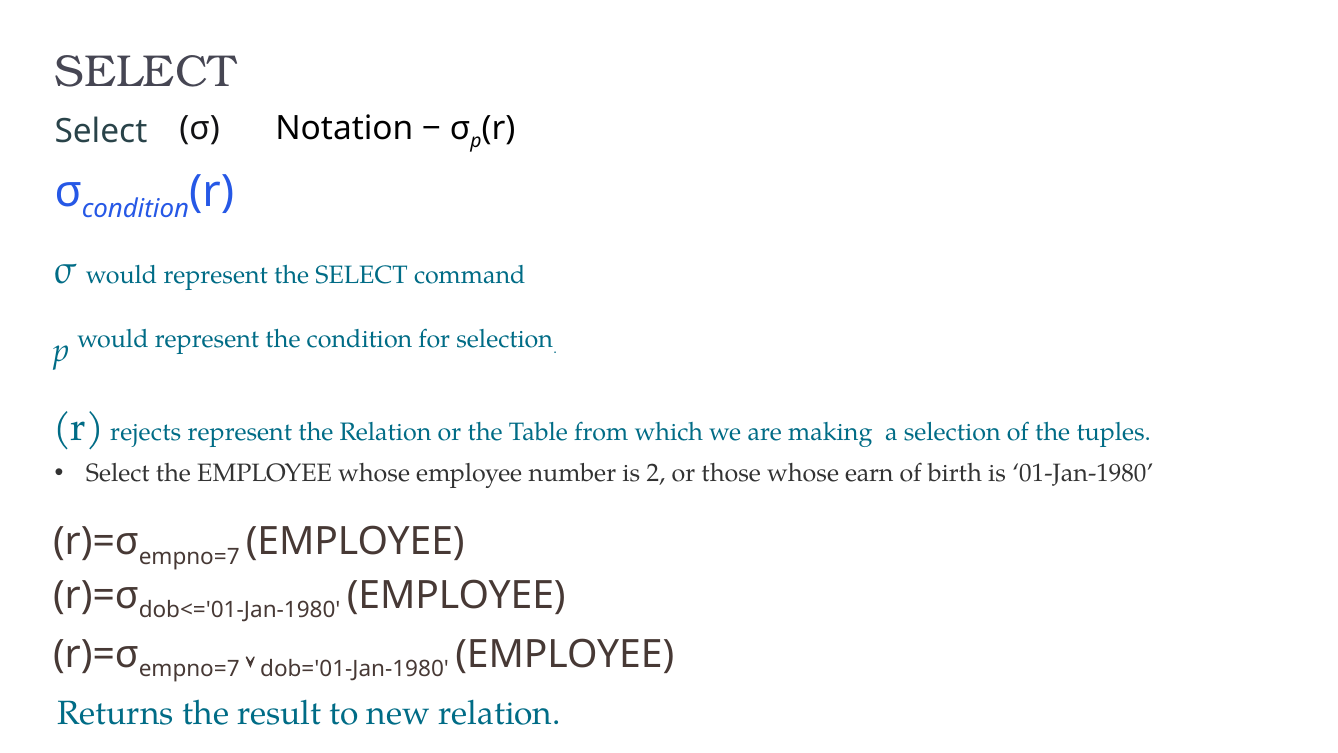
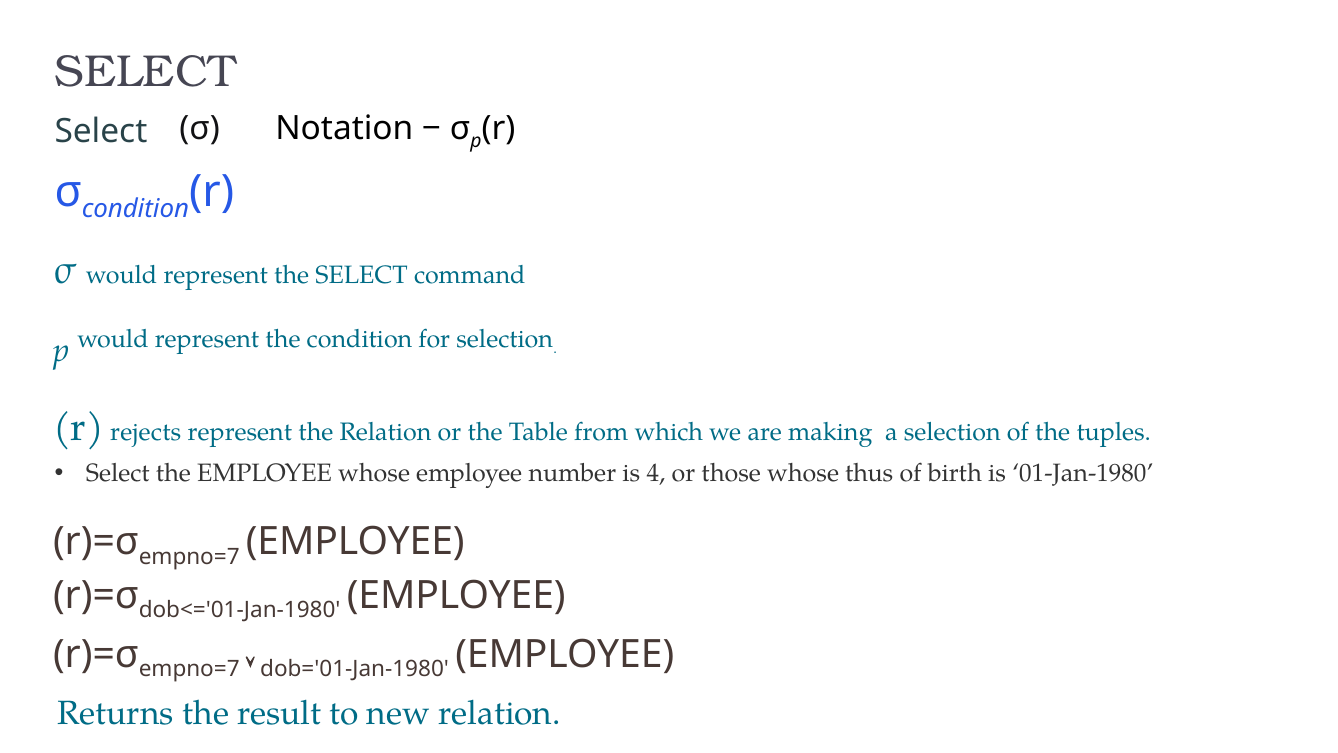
2: 2 -> 4
earn: earn -> thus
